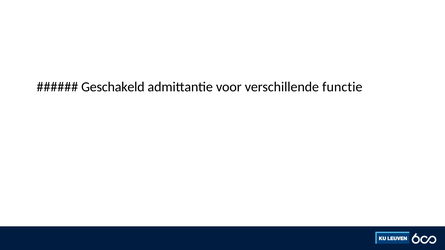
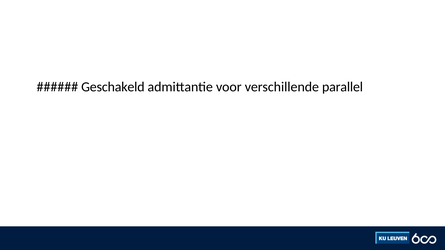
functie: functie -> parallel
